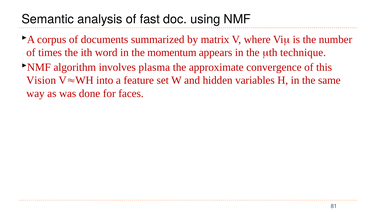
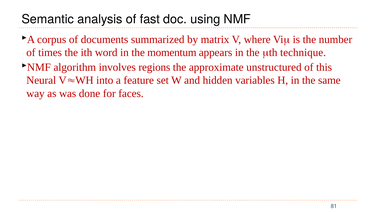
plasma: plasma -> regions
convergence: convergence -> unstructured
Vision: Vision -> Neural
